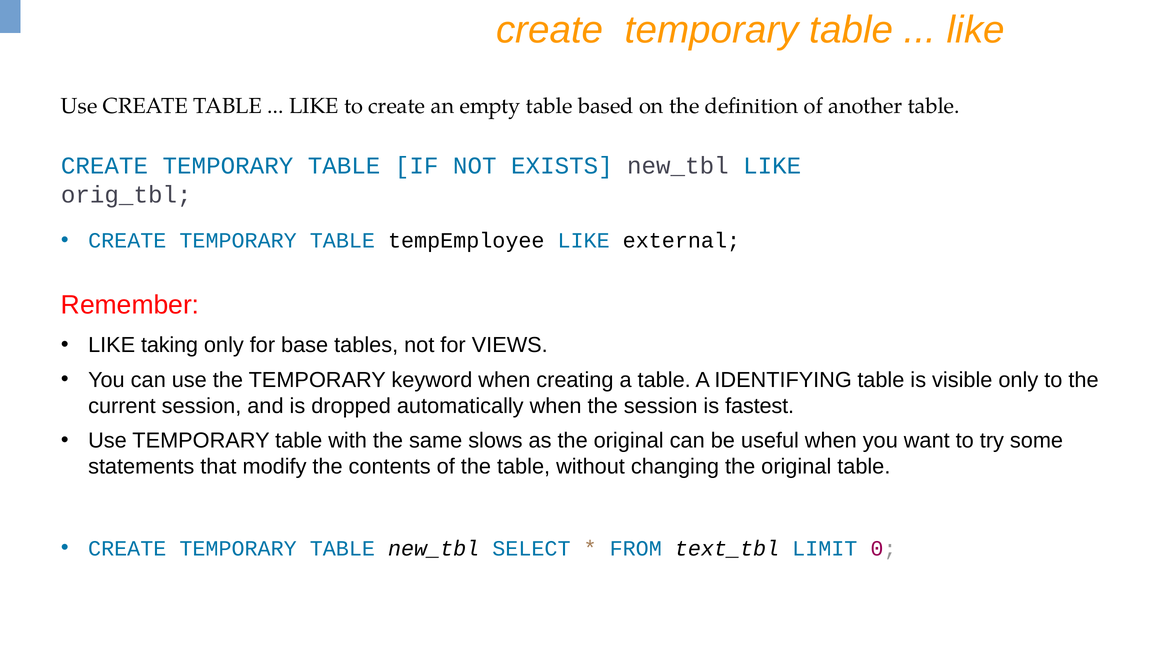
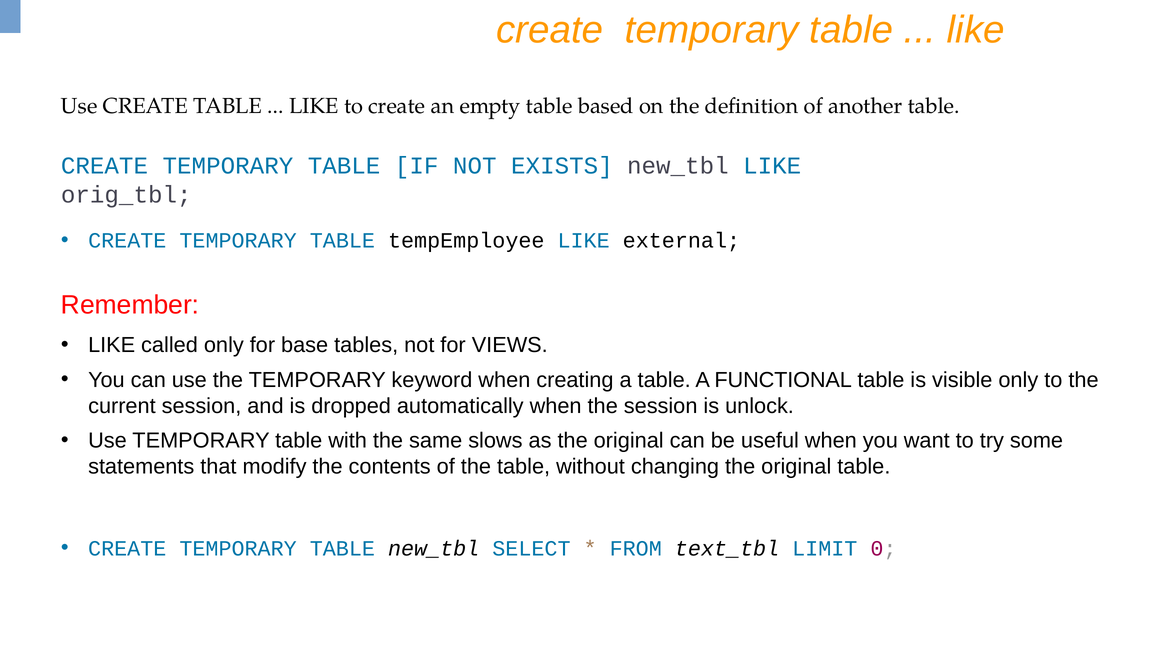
taking: taking -> called
IDENTIFYING: IDENTIFYING -> FUNCTIONAL
fastest: fastest -> unlock
